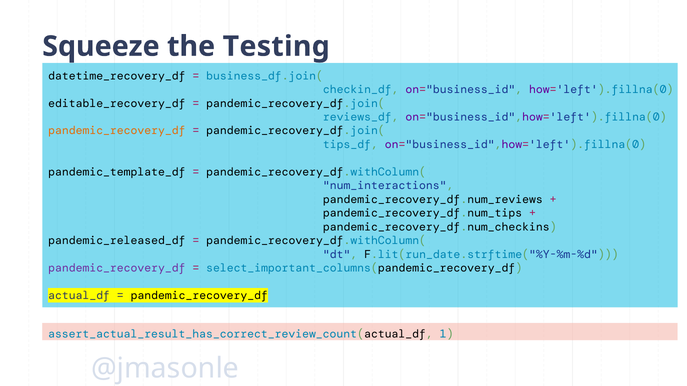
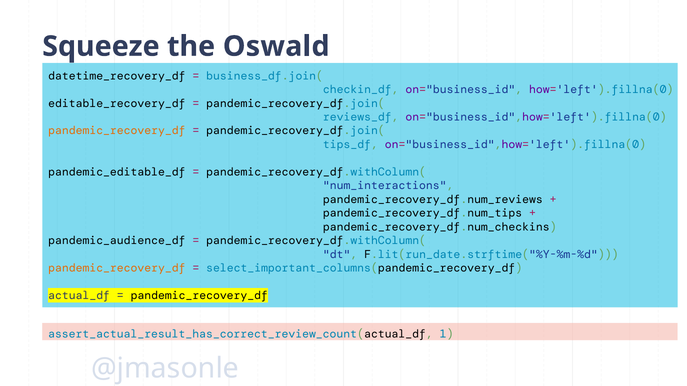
Testing: Testing -> Oswald
pandemic_template_df: pandemic_template_df -> pandemic_editable_df
pandemic_released_df: pandemic_released_df -> pandemic_audience_df
pandemic_recovery_df at (117, 268) colour: purple -> orange
